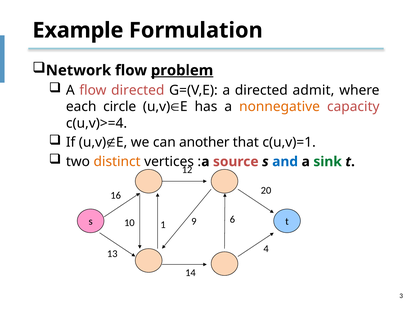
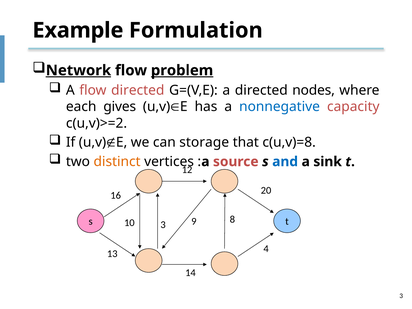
Network underline: none -> present
admit: admit -> nodes
circle: circle -> gives
nonnegative colour: orange -> blue
c(u,v)>=4: c(u,v)>=4 -> c(u,v)>=2
another: another -> storage
c(u,v)=1: c(u,v)=1 -> c(u,v)=8
sink colour: green -> black
10 1: 1 -> 3
6: 6 -> 8
